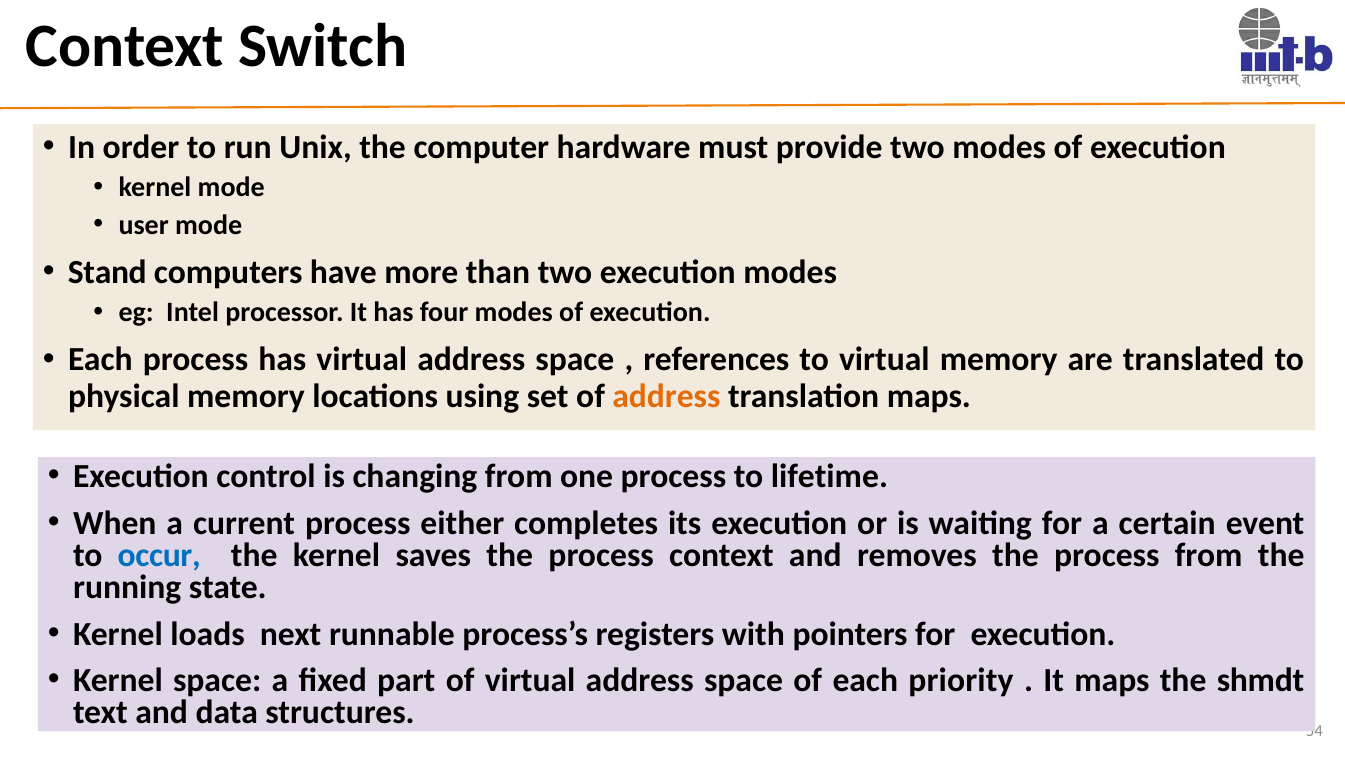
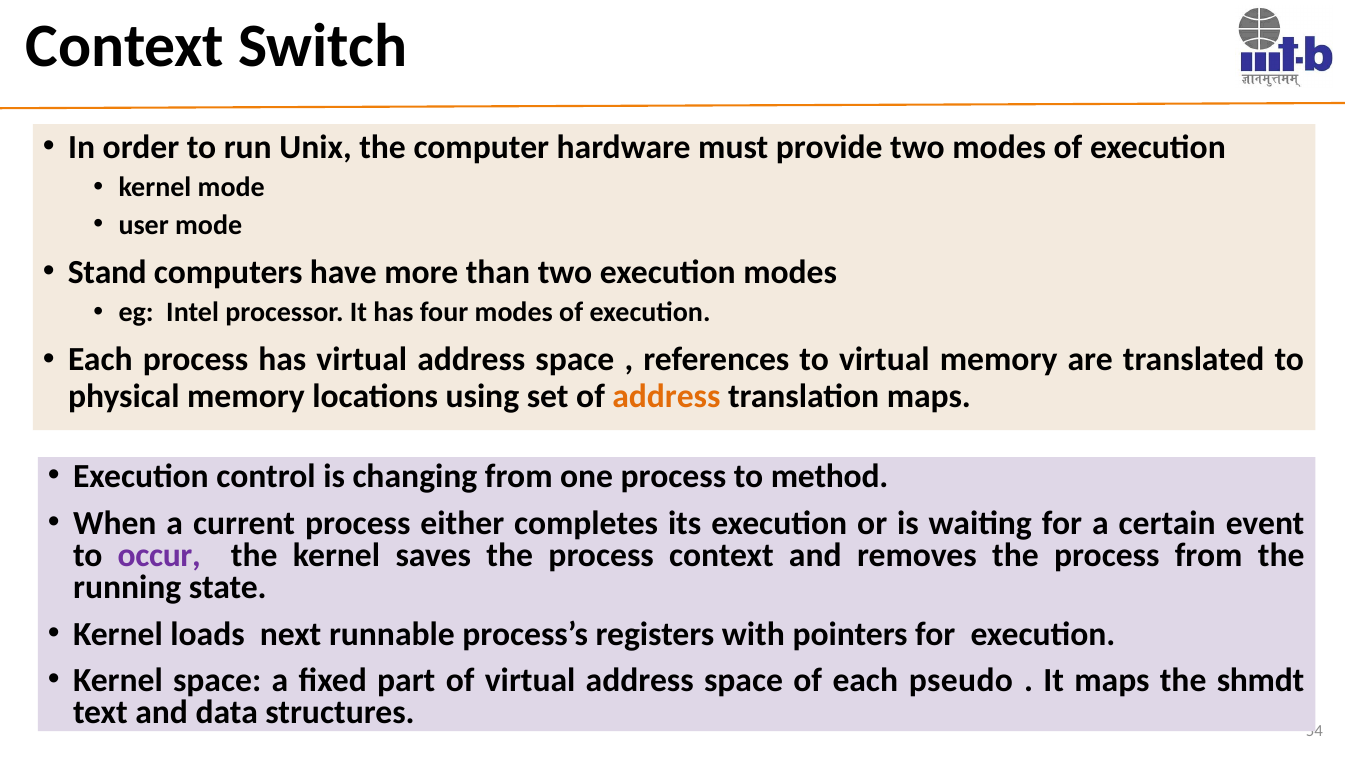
lifetime: lifetime -> method
occur colour: blue -> purple
priority: priority -> pseudo
